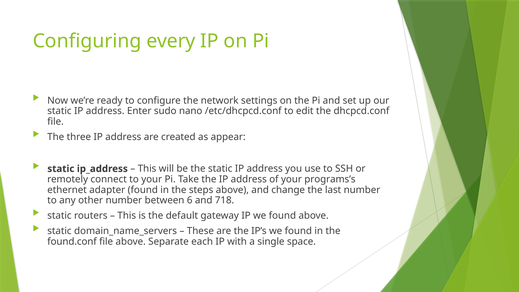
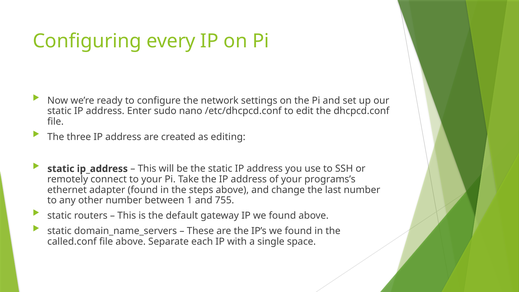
appear: appear -> editing
6: 6 -> 1
718: 718 -> 755
found.conf: found.conf -> called.conf
